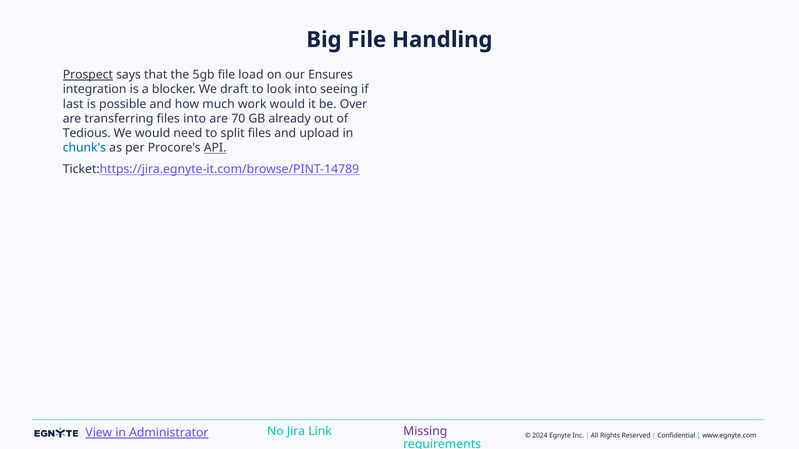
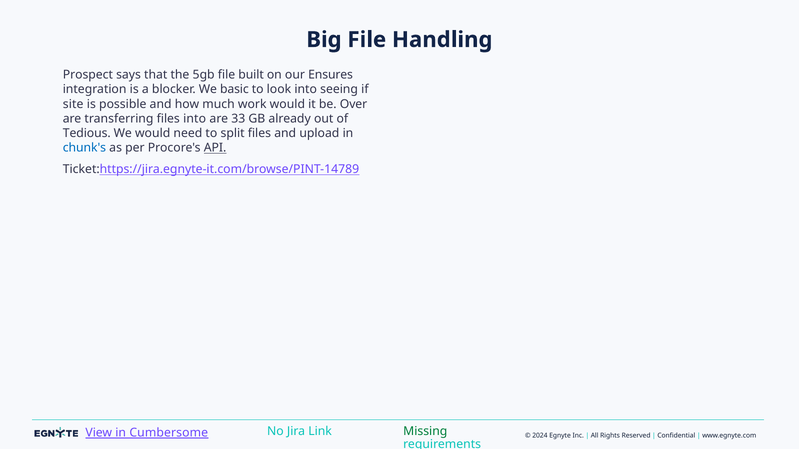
Prospect underline: present -> none
load: load -> built
draft: draft -> basic
last: last -> site
70: 70 -> 33
Administrator: Administrator -> Cumbersome
Missing colour: purple -> green
